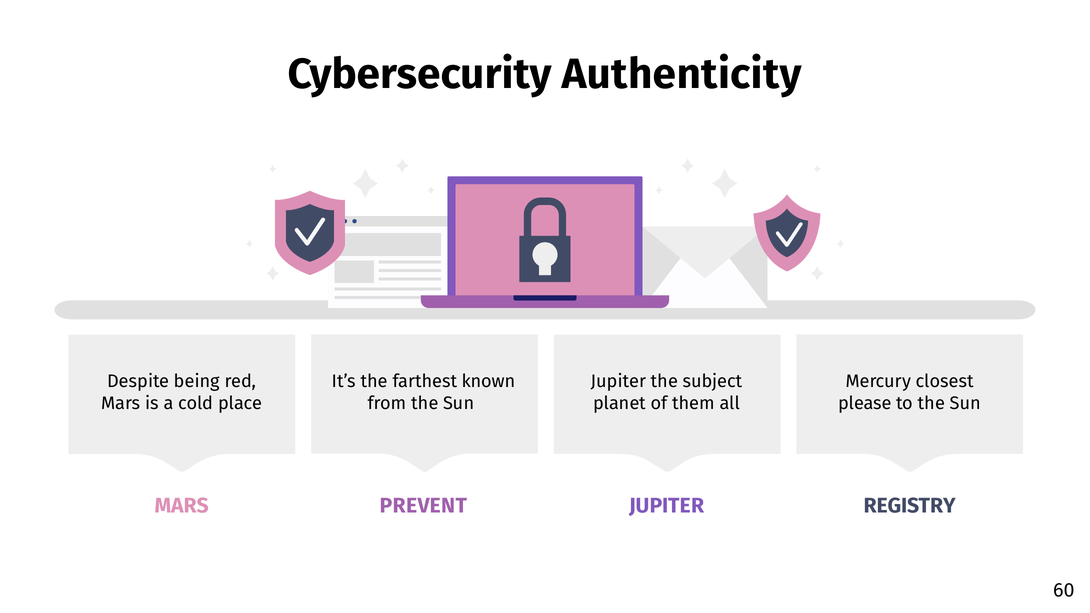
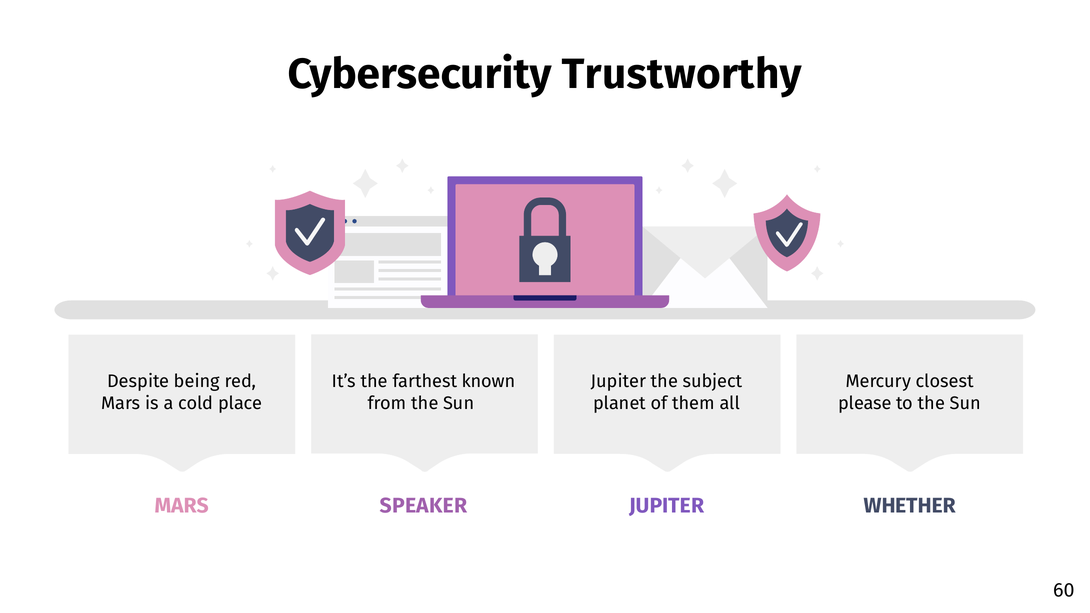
Authenticity: Authenticity -> Trustworthy
PREVENT: PREVENT -> SPEAKER
REGISTRY: REGISTRY -> WHETHER
